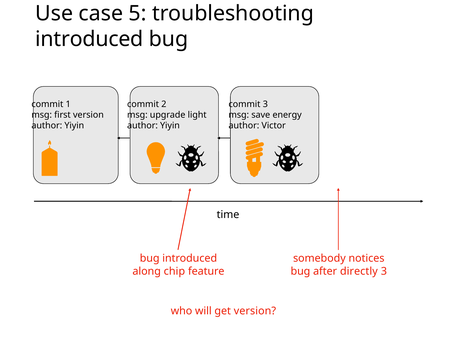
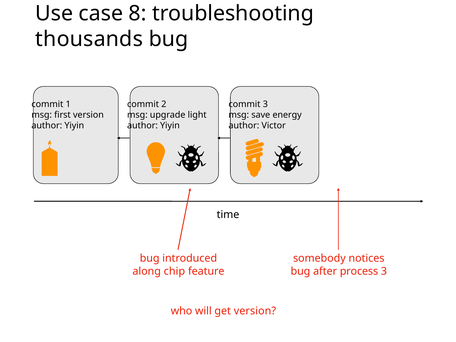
5: 5 -> 8
introduced at (89, 39): introduced -> thousands
directly: directly -> process
